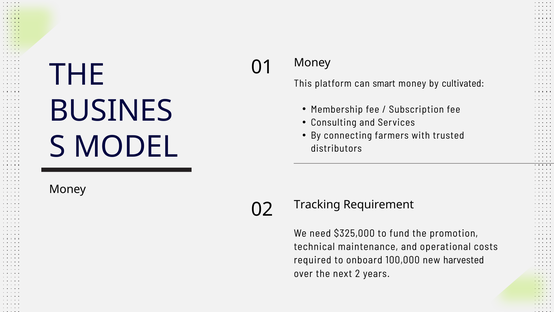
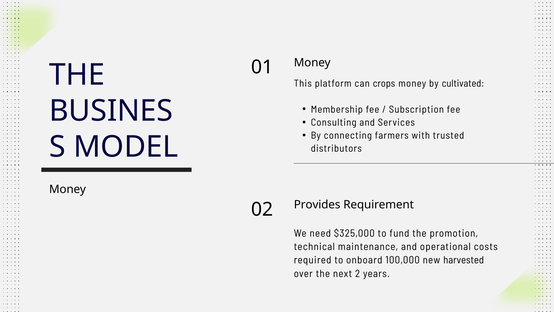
smart: smart -> crops
Tracking: Tracking -> Provides
